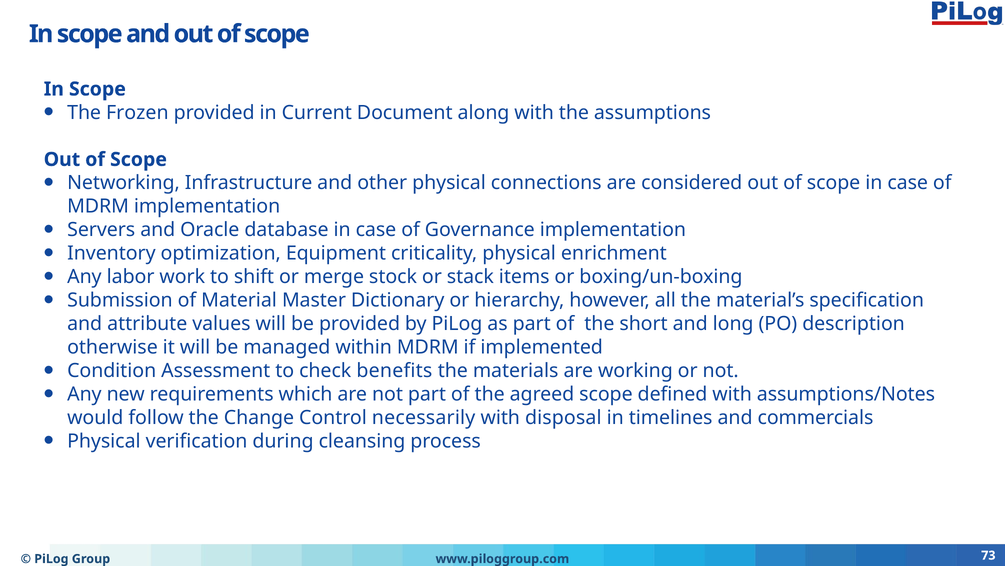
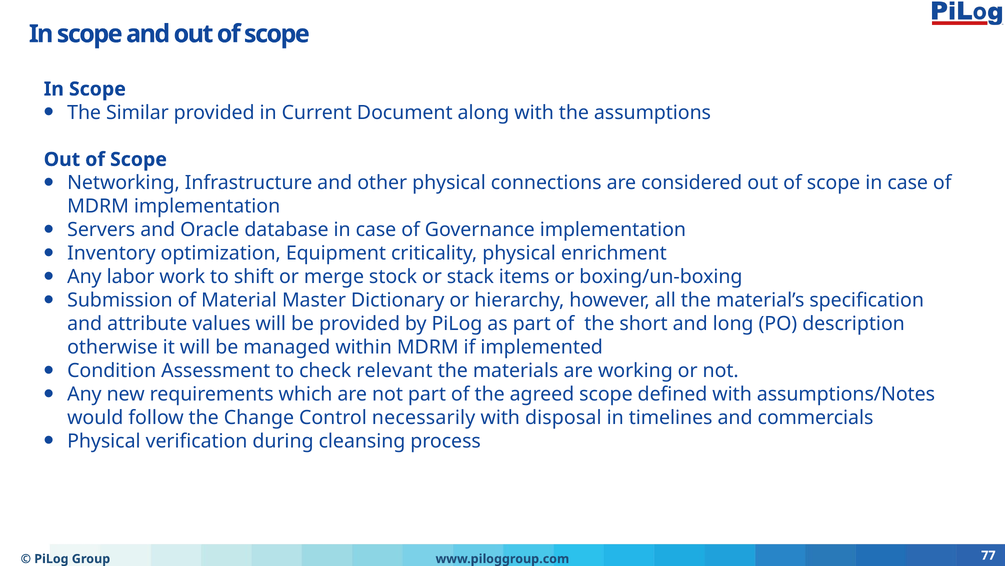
Frozen: Frozen -> Similar
benefits: benefits -> relevant
73: 73 -> 77
